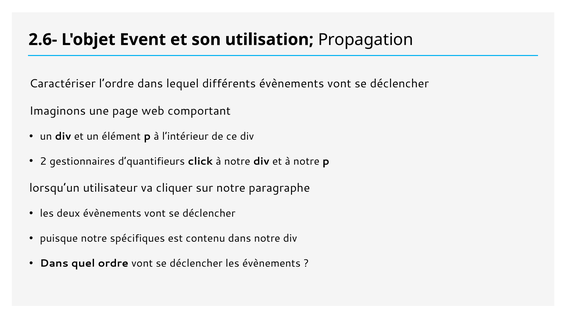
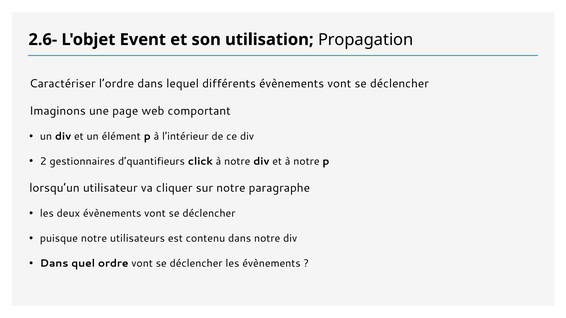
spécifiques: spécifiques -> utilisateurs
